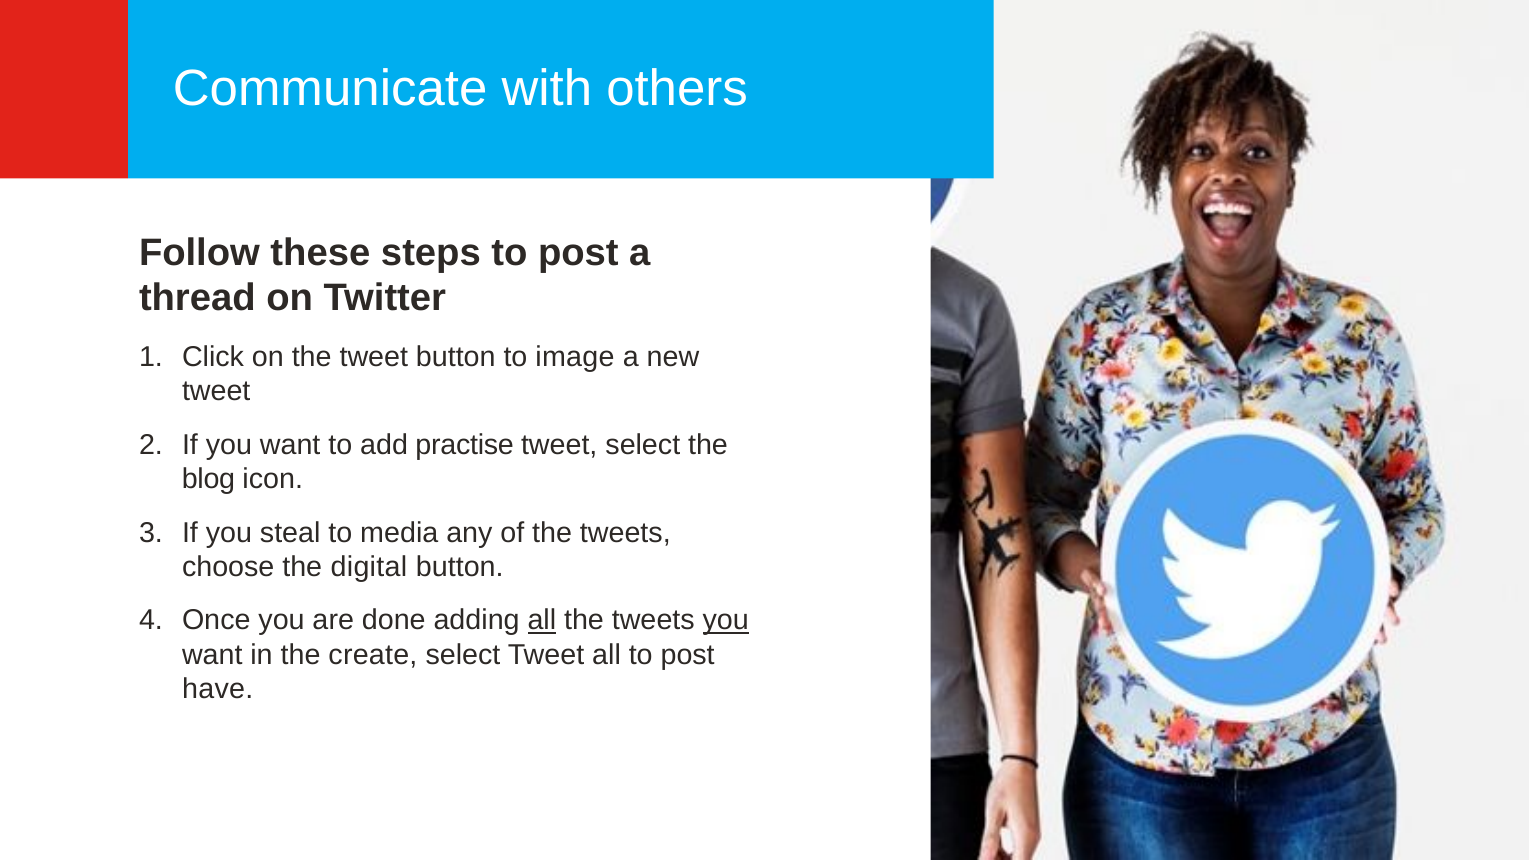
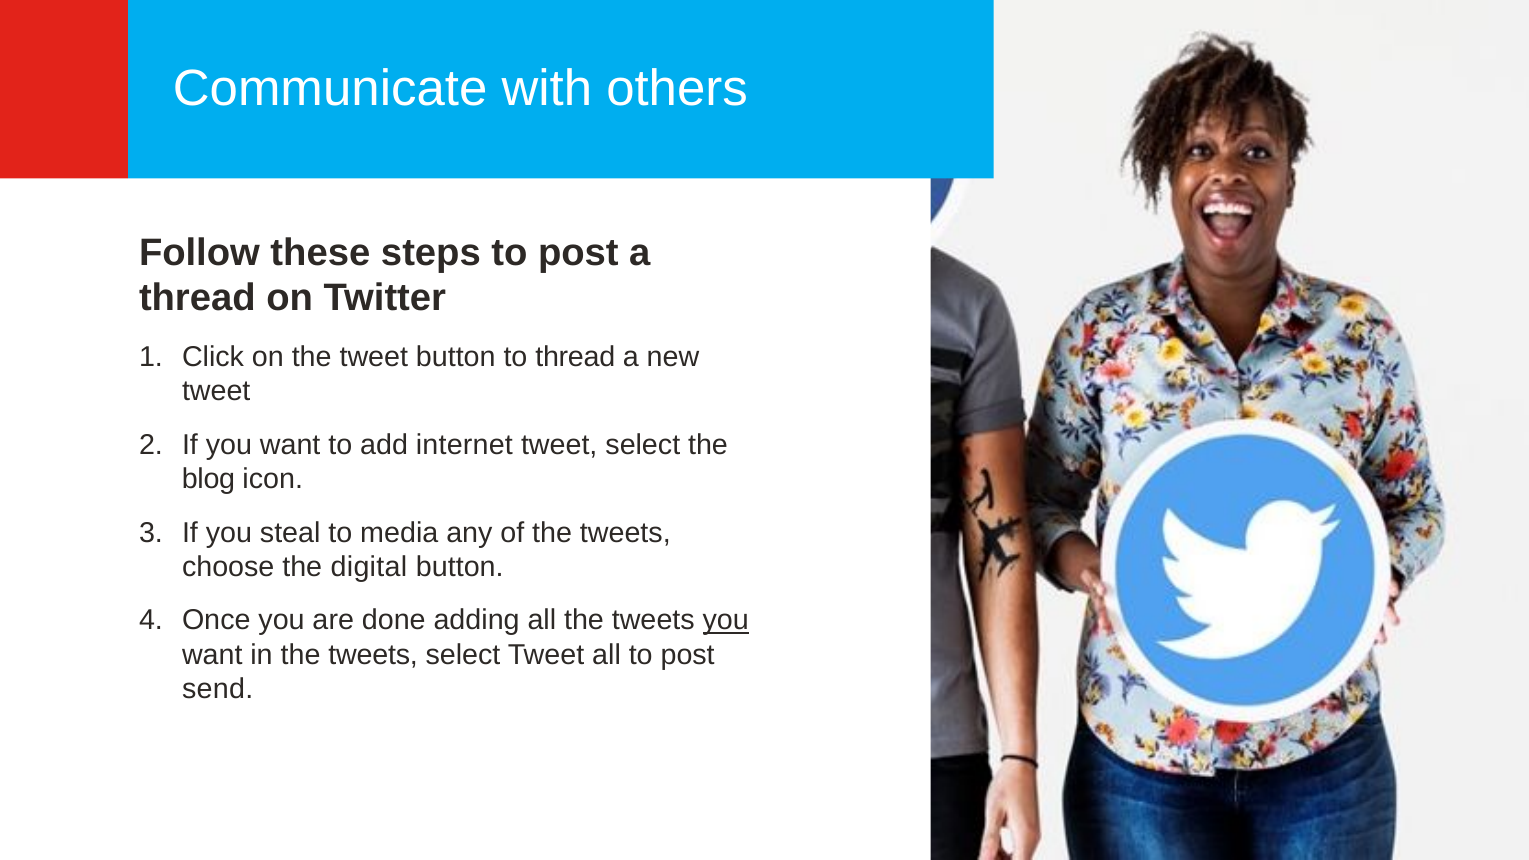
to image: image -> thread
practise: practise -> internet
all at (542, 621) underline: present -> none
in the create: create -> tweets
have: have -> send
